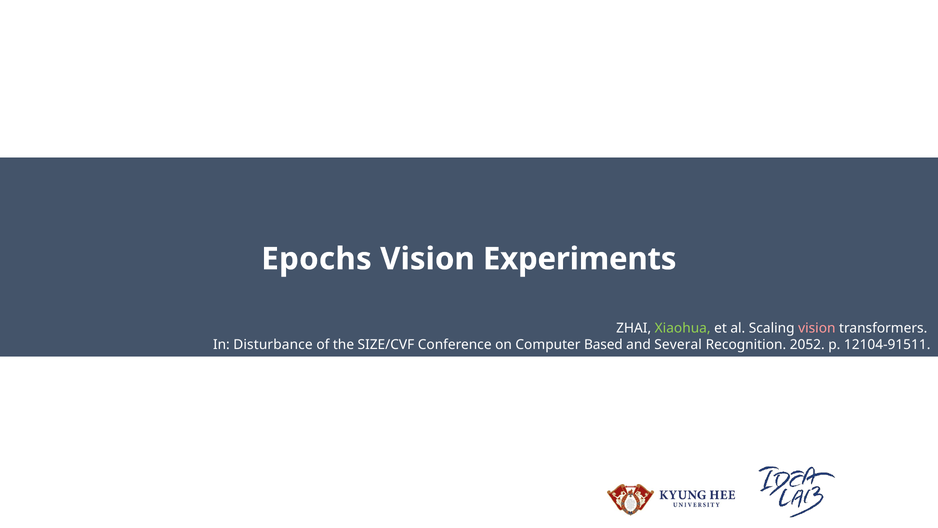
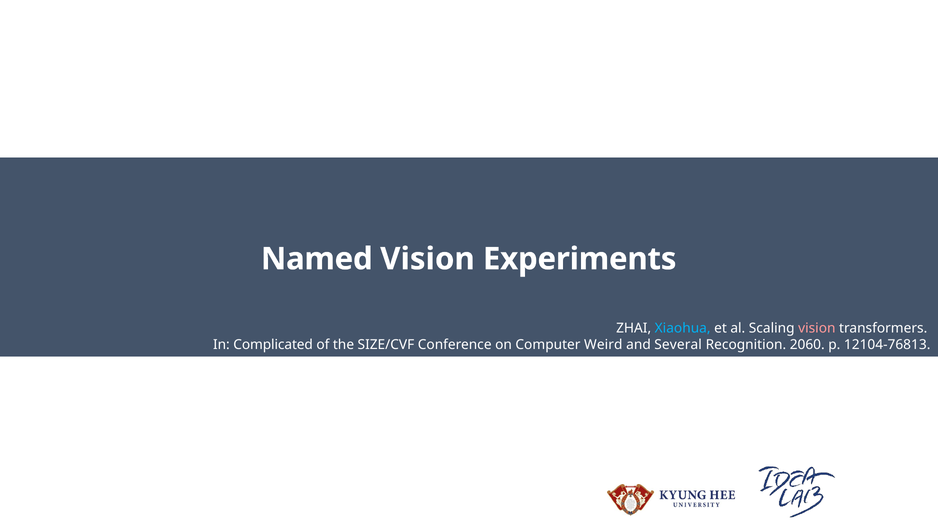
Epochs: Epochs -> Named
Xiaohua colour: light green -> light blue
Disturbance: Disturbance -> Complicated
Based: Based -> Weird
2052: 2052 -> 2060
12104-91511: 12104-91511 -> 12104-76813
